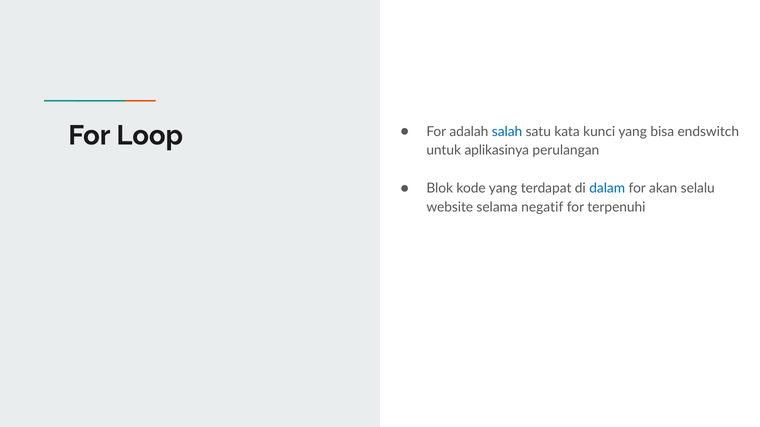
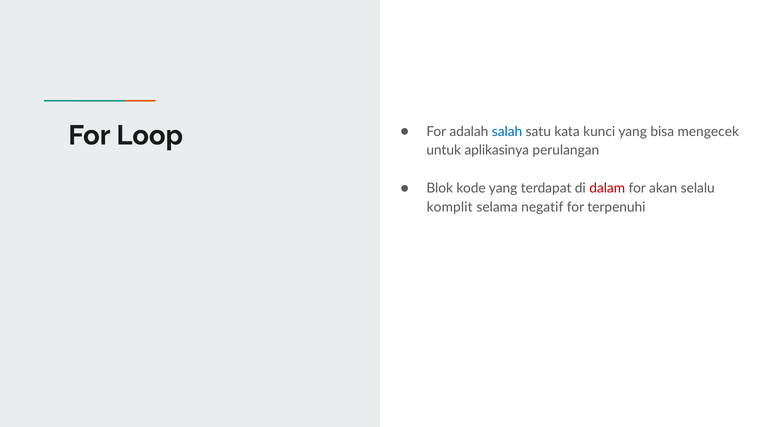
endswitch: endswitch -> mengecek
dalam colour: blue -> red
website: website -> komplit
